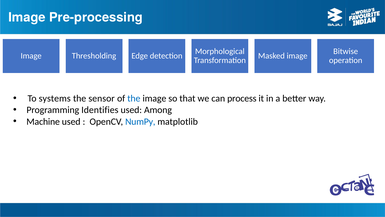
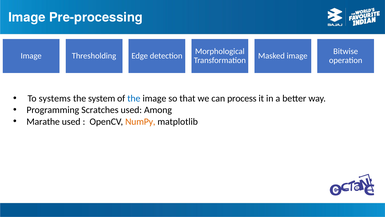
sensor: sensor -> system
Identifies: Identifies -> Scratches
Machine: Machine -> Marathe
NumPy colour: blue -> orange
